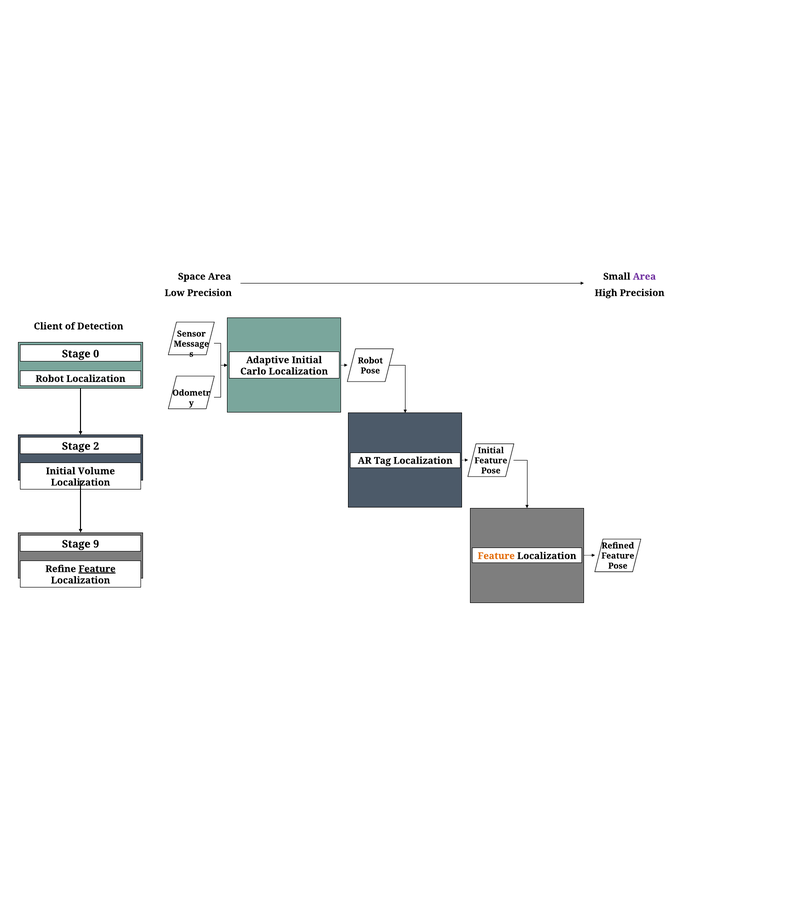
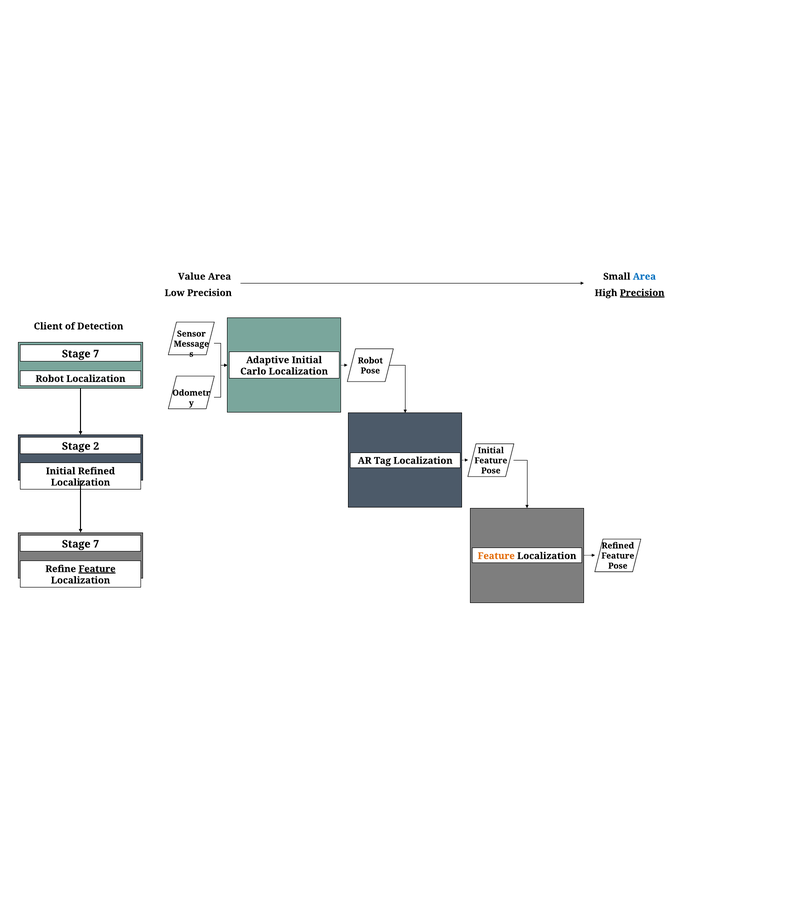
Space: Space -> Value
Area at (644, 277) colour: purple -> blue
Precision at (642, 293) underline: none -> present
0 at (96, 354): 0 -> 7
Initial Volume: Volume -> Refined
9 at (96, 544): 9 -> 7
